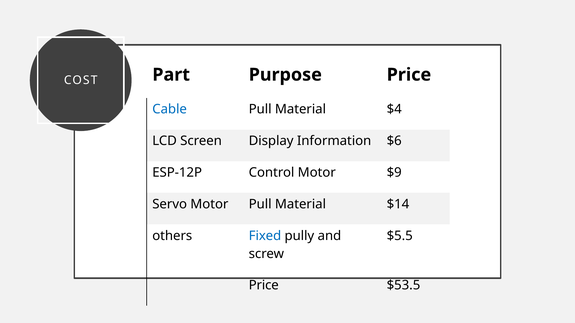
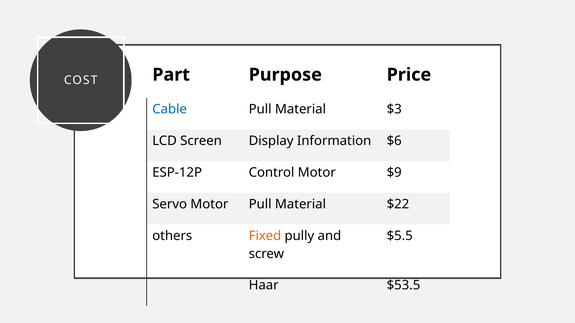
$4: $4 -> $3
$14: $14 -> $22
Fixed colour: blue -> orange
Price at (264, 286): Price -> Haar
